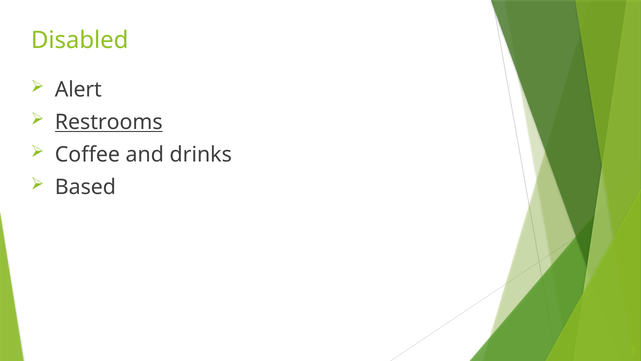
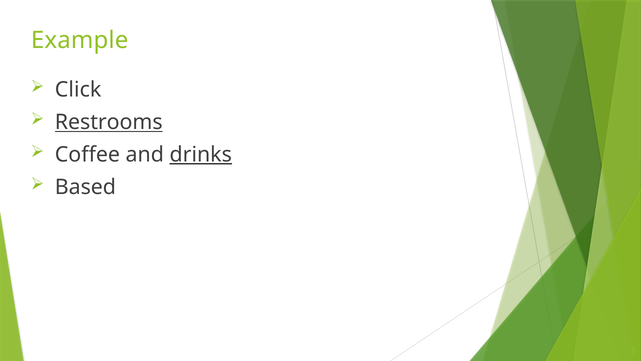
Disabled: Disabled -> Example
Alert: Alert -> Click
drinks underline: none -> present
